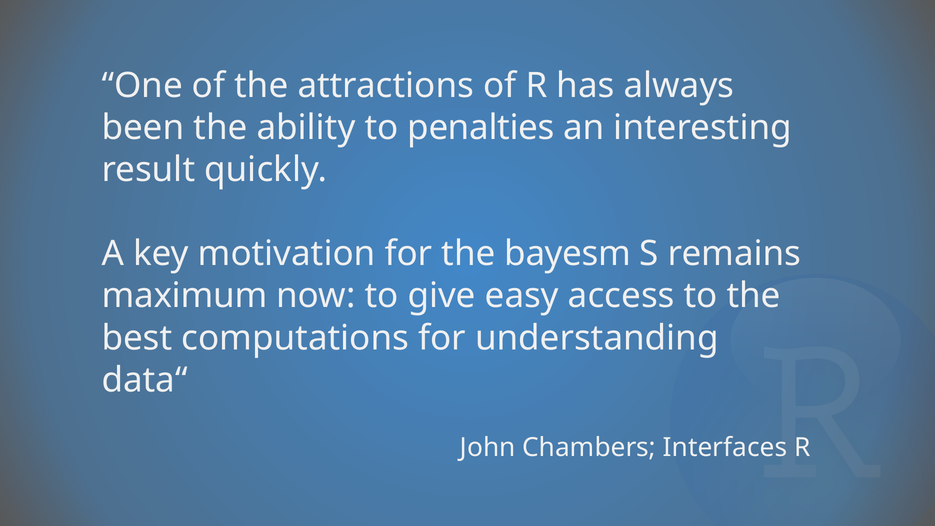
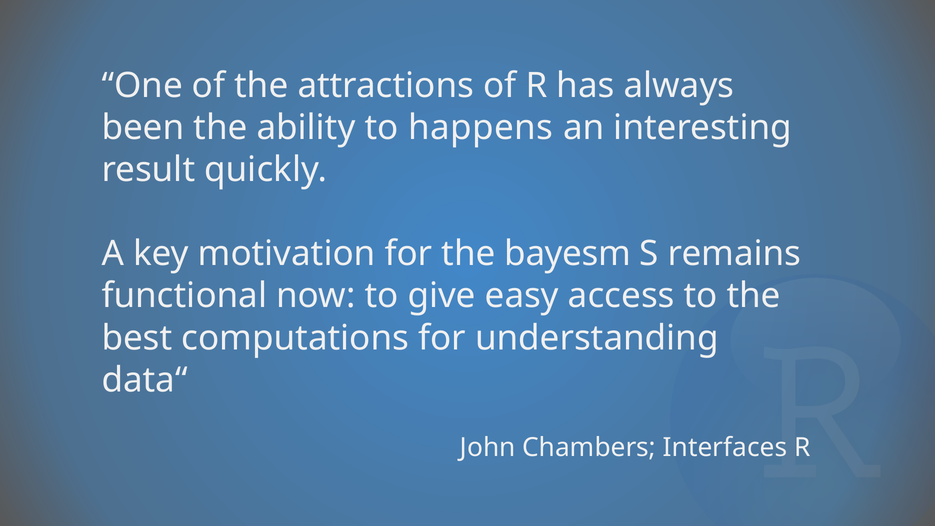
penalties: penalties -> happens
maximum: maximum -> functional
